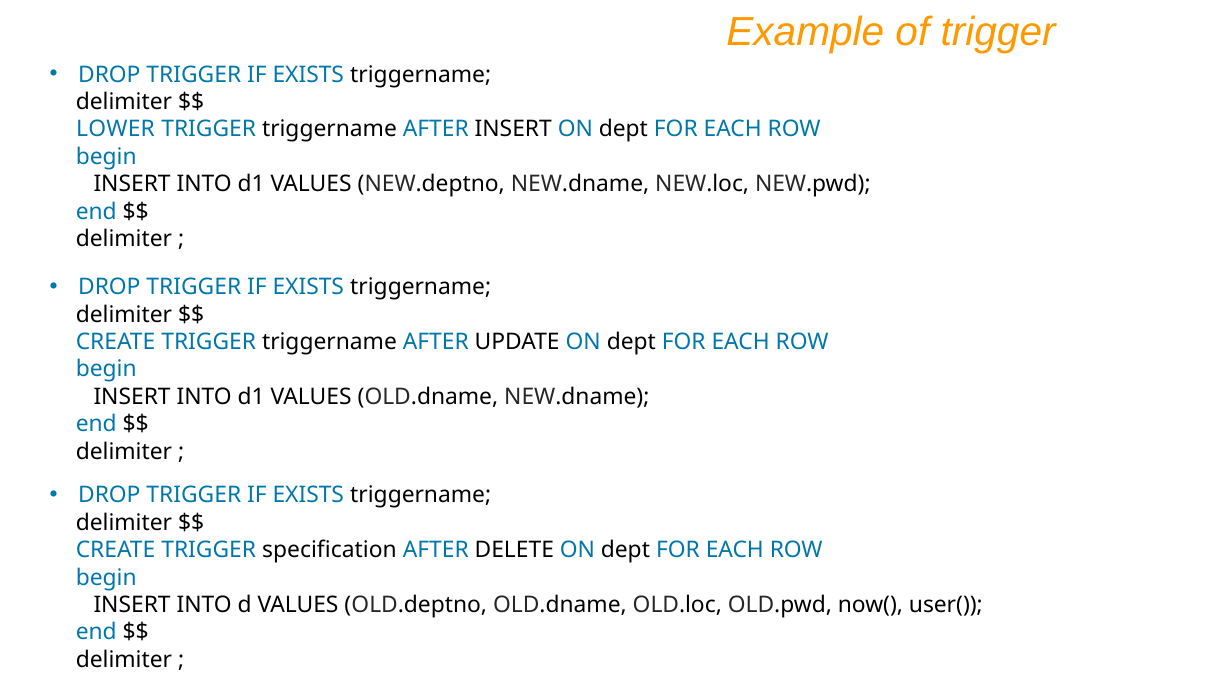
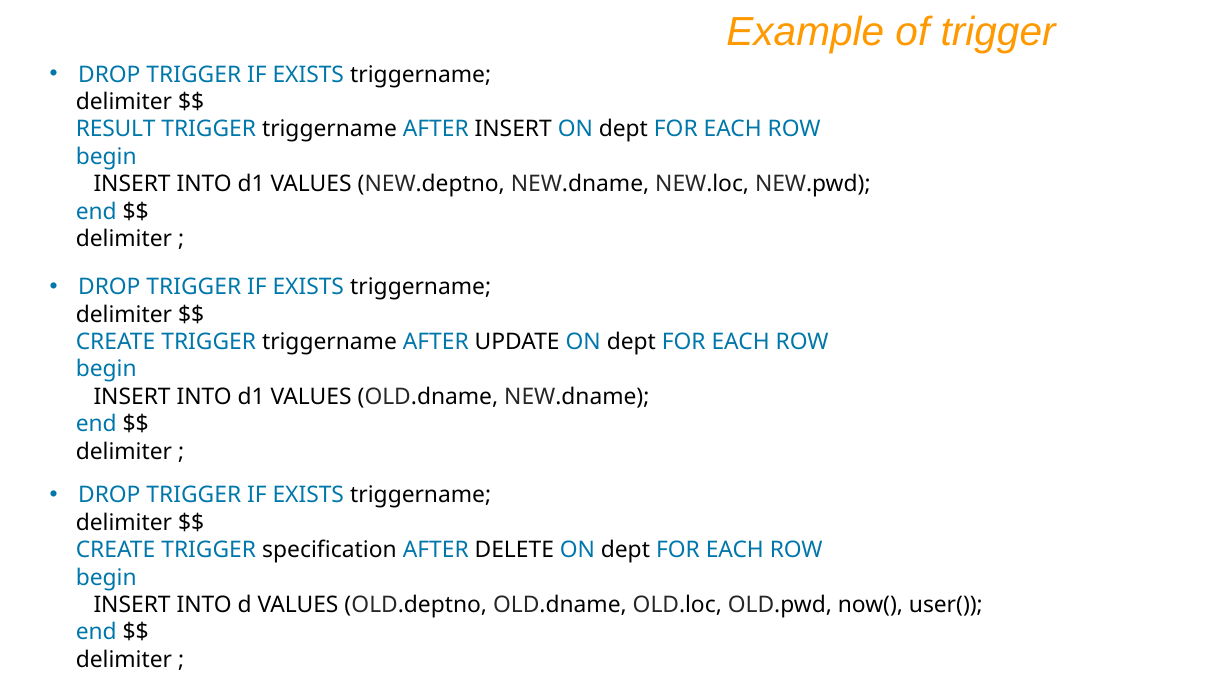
LOWER: LOWER -> RESULT
